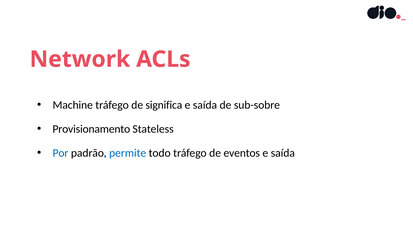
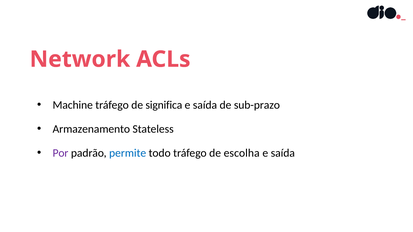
sub-sobre: sub-sobre -> sub-prazo
Provisionamento: Provisionamento -> Armazenamento
Por colour: blue -> purple
eventos: eventos -> escolha
